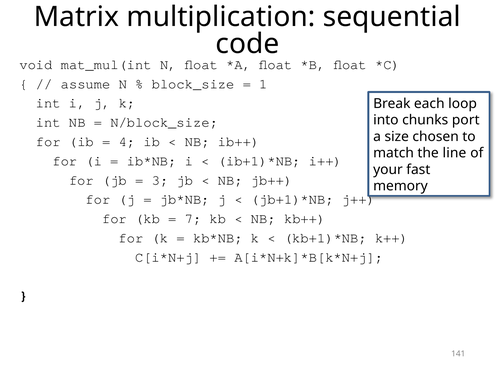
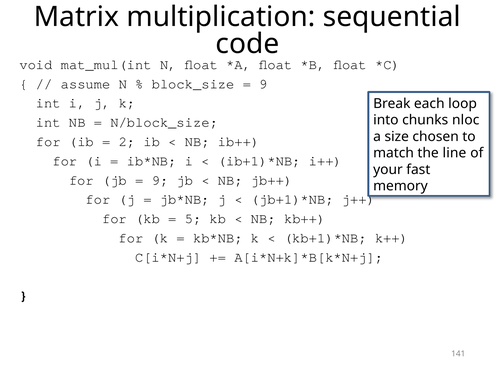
1 at (263, 84): 1 -> 9
port: port -> nloc
4: 4 -> 2
3 at (160, 180): 3 -> 9
7: 7 -> 5
